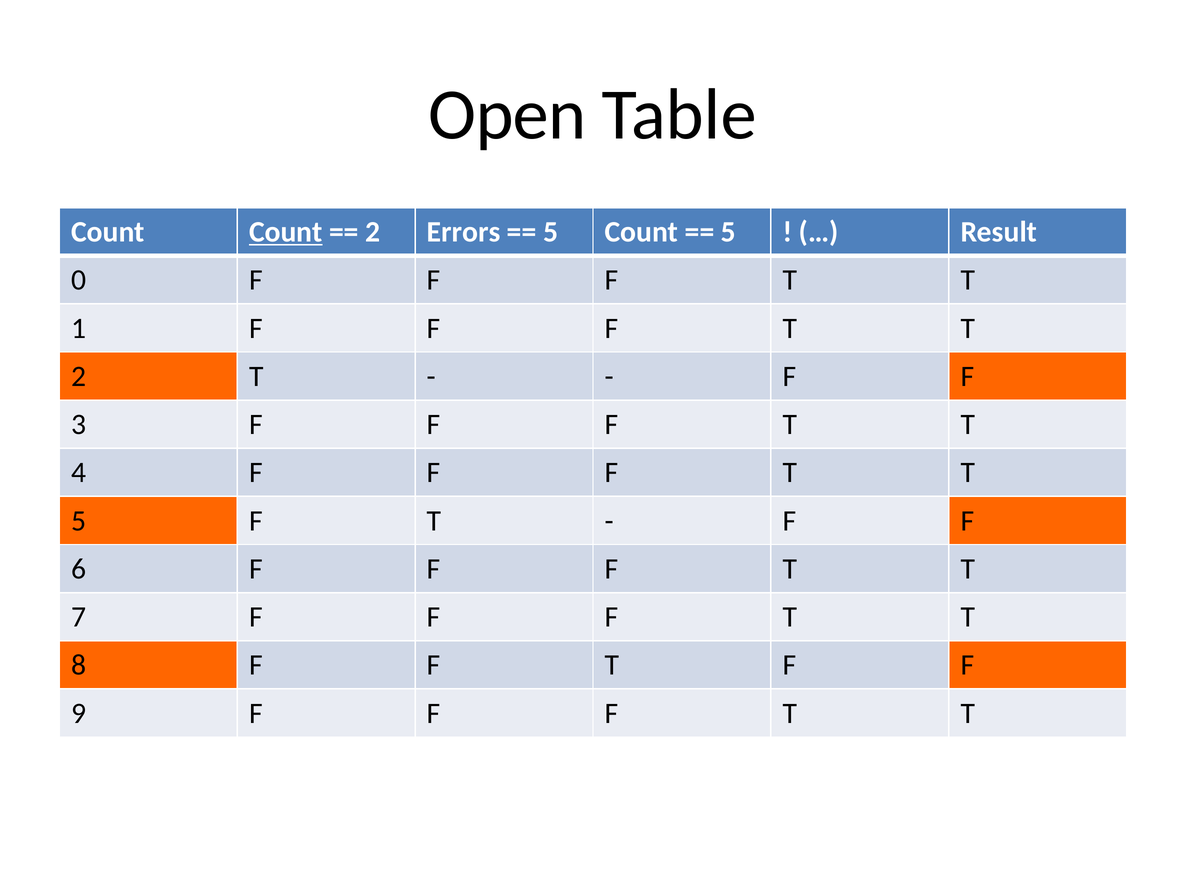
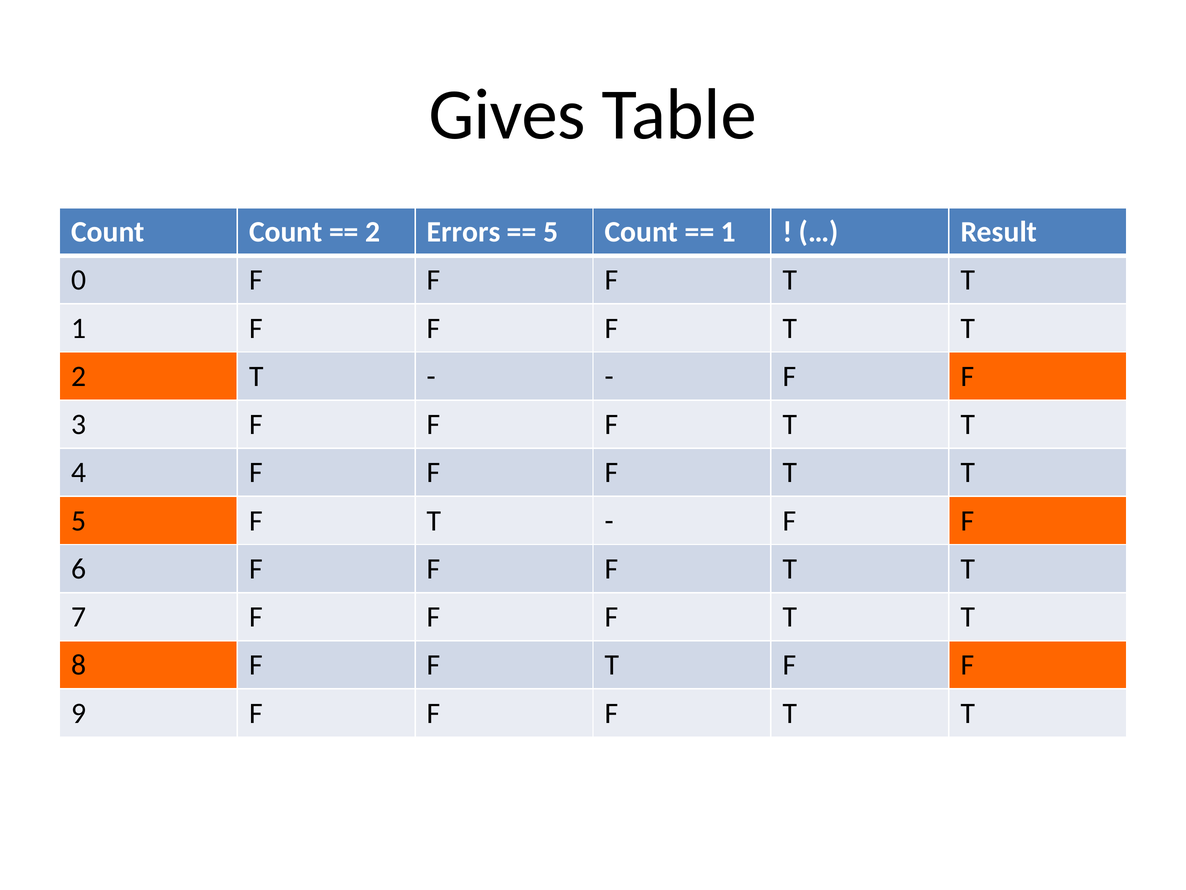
Open: Open -> Gives
Count at (286, 232) underline: present -> none
5 at (728, 232): 5 -> 1
